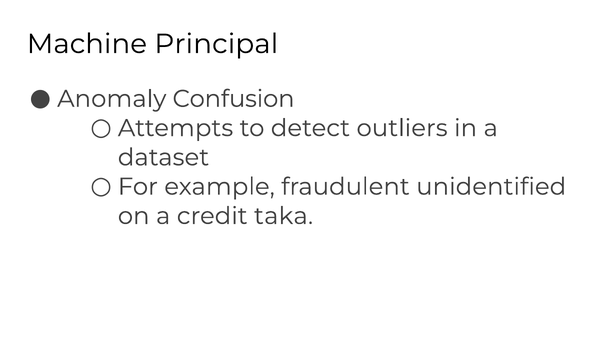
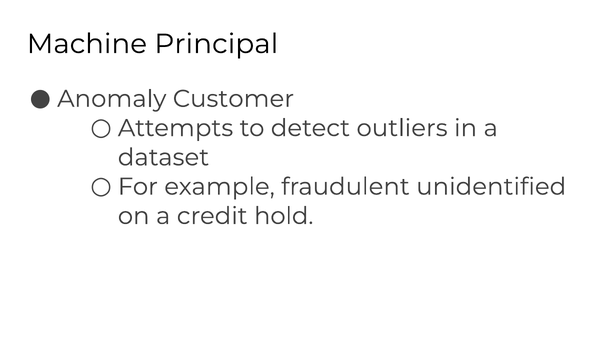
Confusion: Confusion -> Customer
taka: taka -> hold
